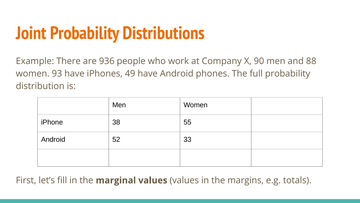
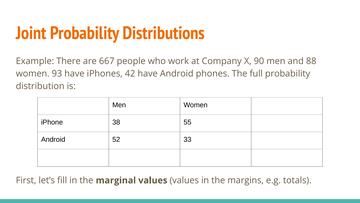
936: 936 -> 667
49: 49 -> 42
